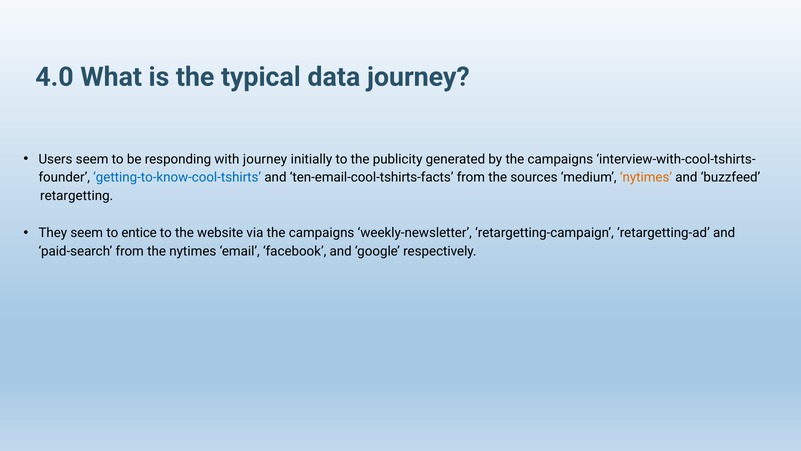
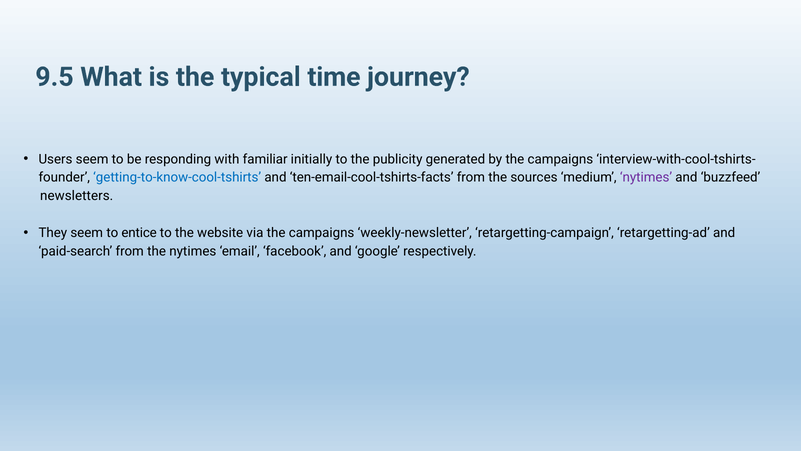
4.0: 4.0 -> 9.5
data: data -> time
with journey: journey -> familiar
nytimes at (646, 177) colour: orange -> purple
retargetting: retargetting -> newsletters
